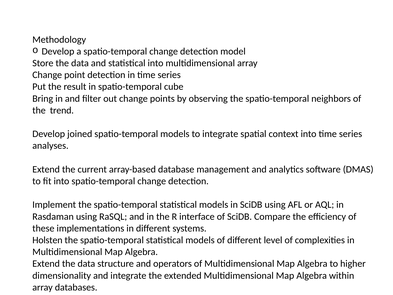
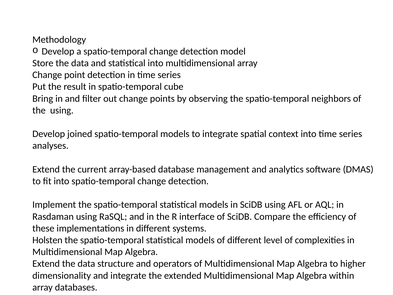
the trend: trend -> using
